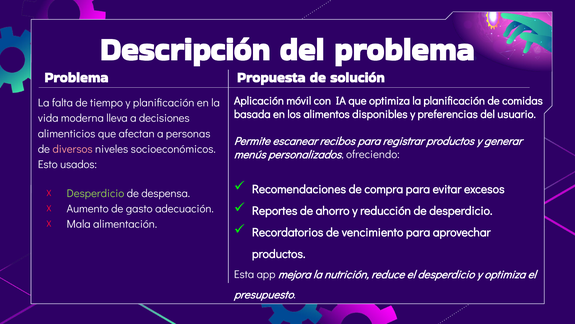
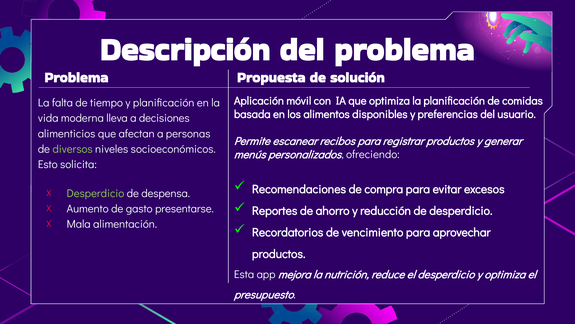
diversos colour: pink -> light green
usados: usados -> solicita
adecuación: adecuación -> presentarse
